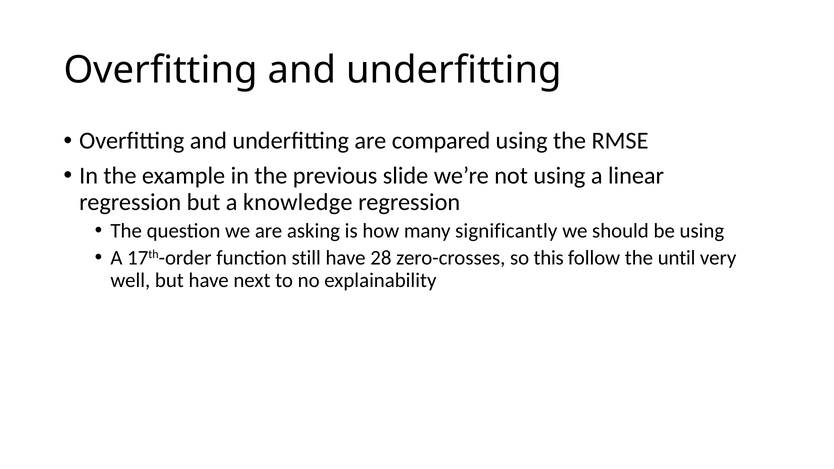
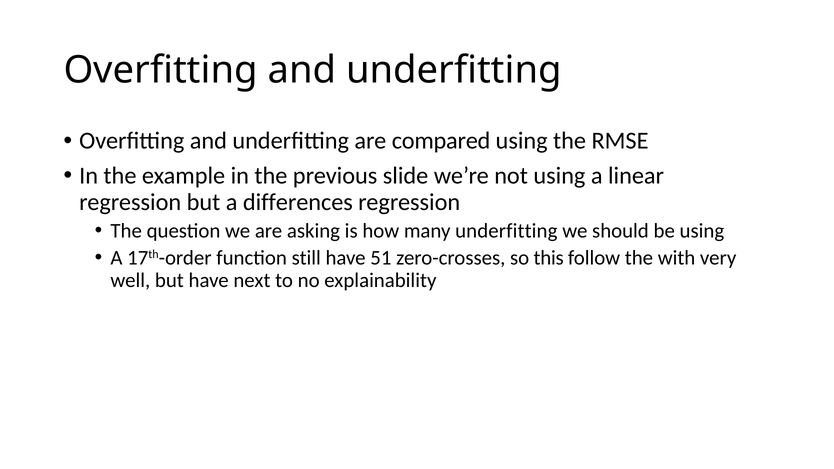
knowledge: knowledge -> differences
many significantly: significantly -> underfitting
28: 28 -> 51
until: until -> with
